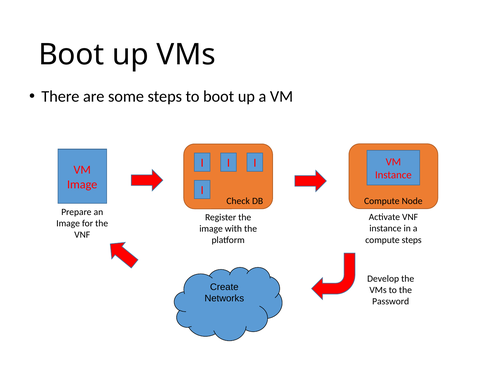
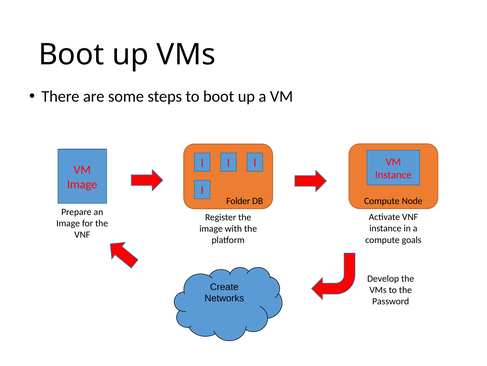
Check: Check -> Folder
compute steps: steps -> goals
